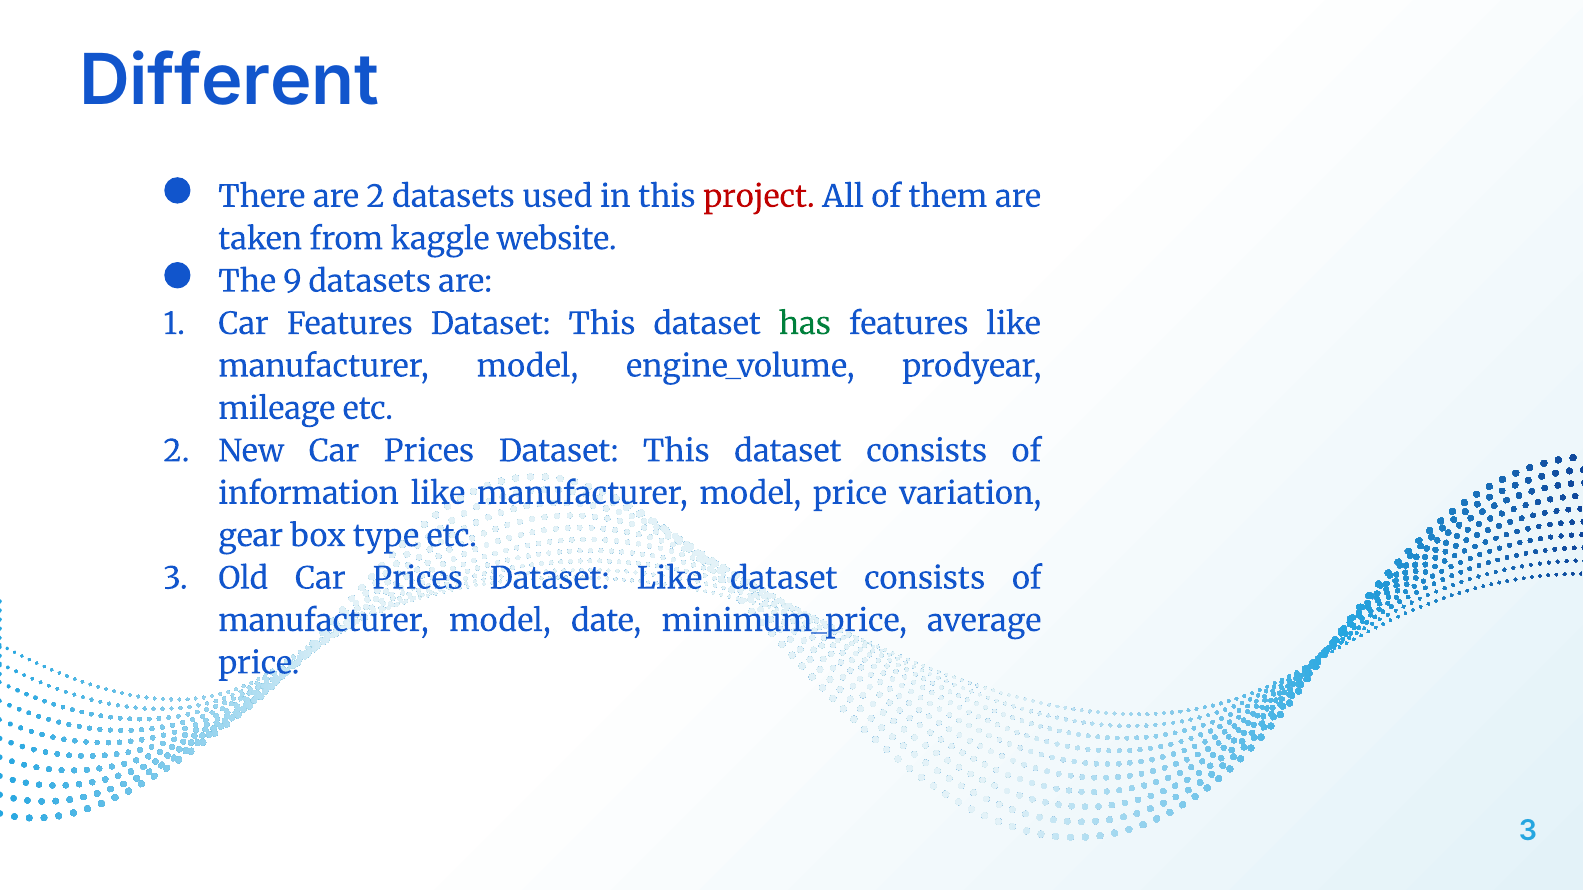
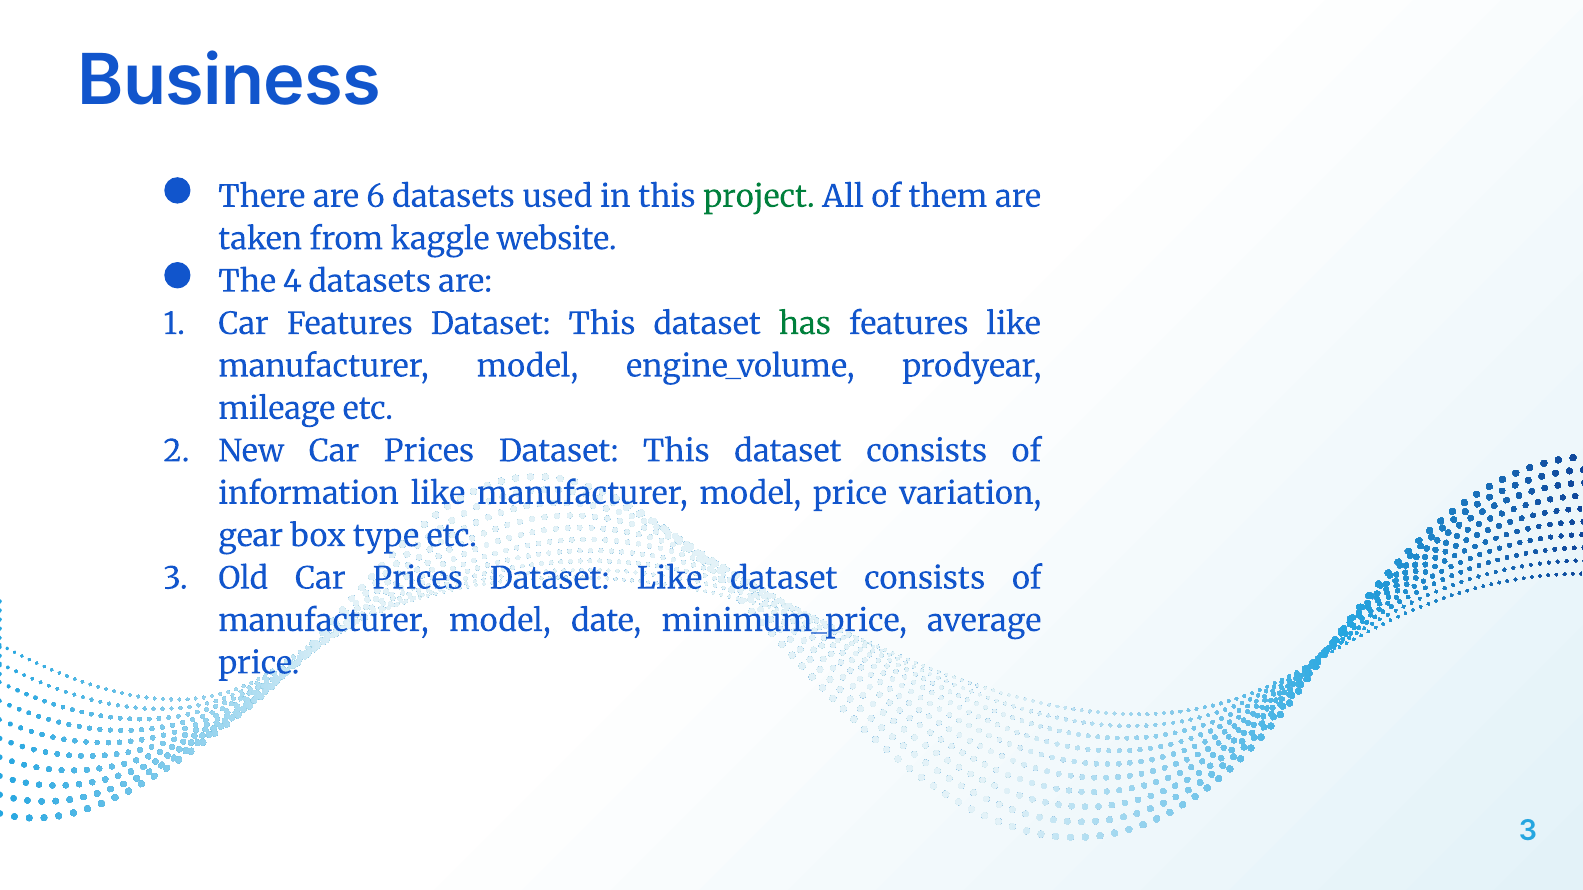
Different: Different -> Business
are 2: 2 -> 6
project colour: red -> green
9: 9 -> 4
